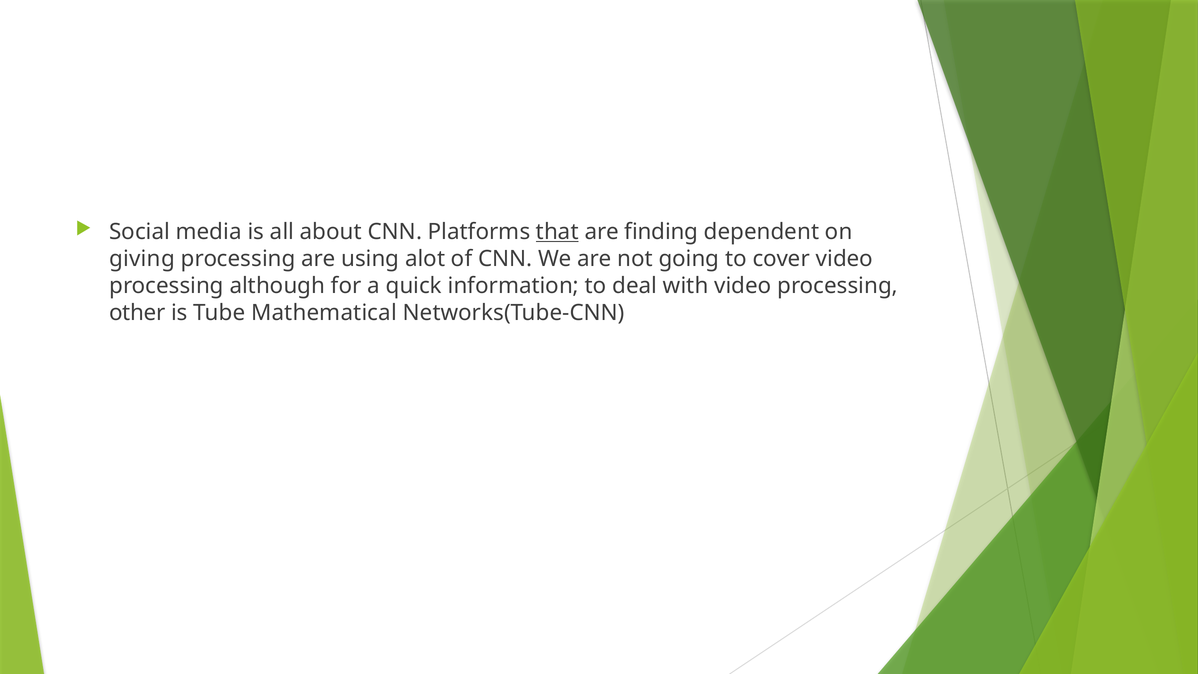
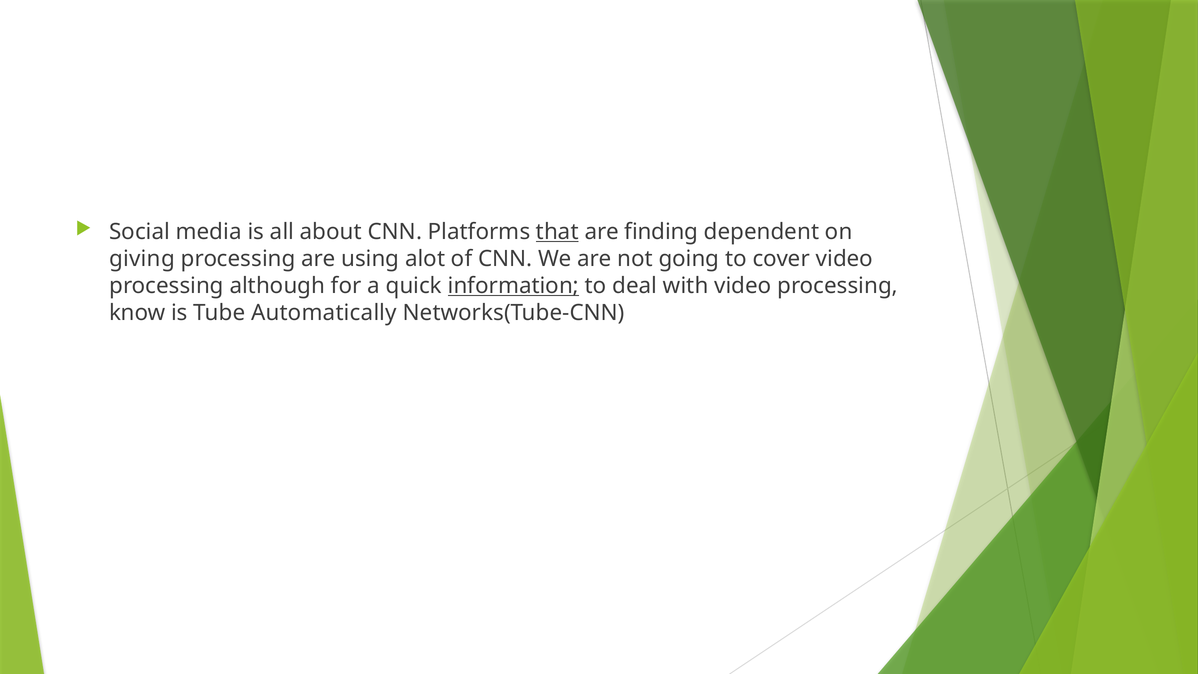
information underline: none -> present
other: other -> know
Mathematical: Mathematical -> Automatically
